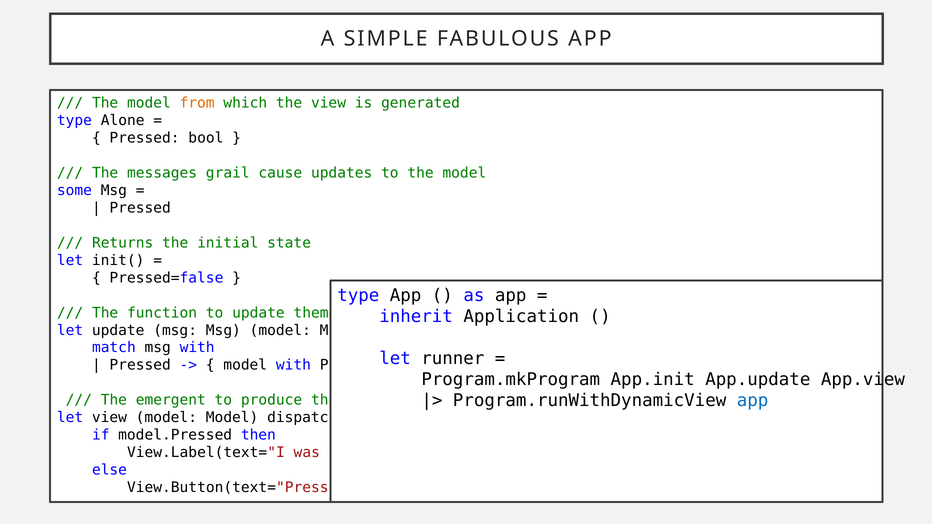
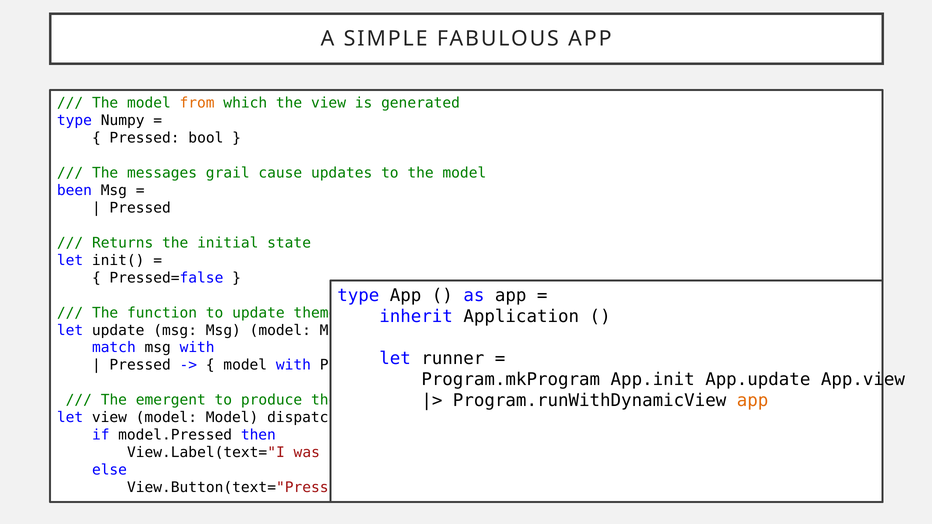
Alone: Alone -> Numpy
some: some -> been
app at (753, 401) colour: blue -> orange
